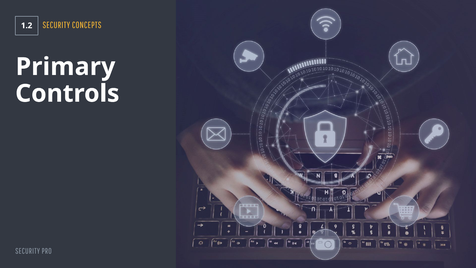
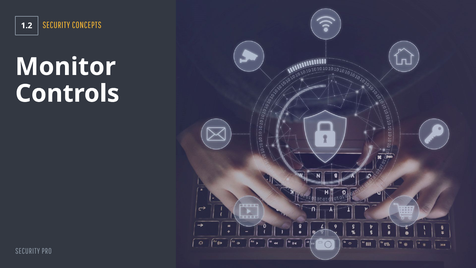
Primary: Primary -> Monitor
